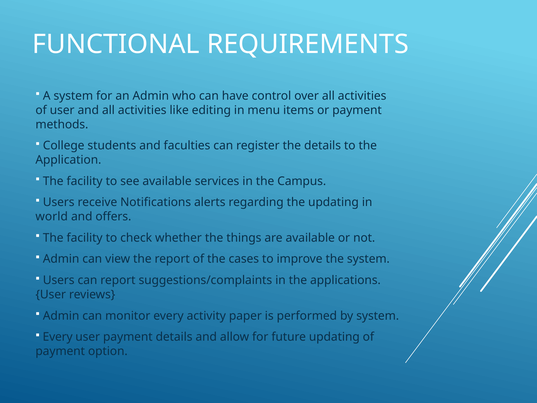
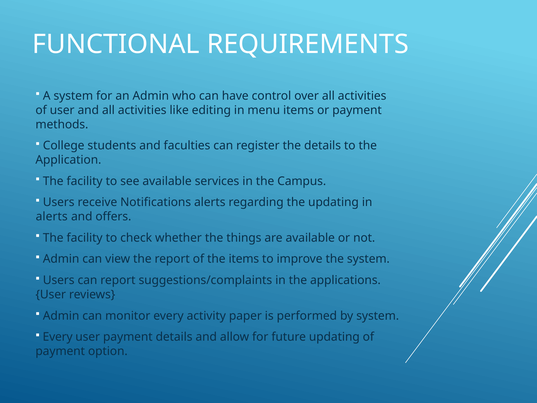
world at (52, 217): world -> alerts
the cases: cases -> items
